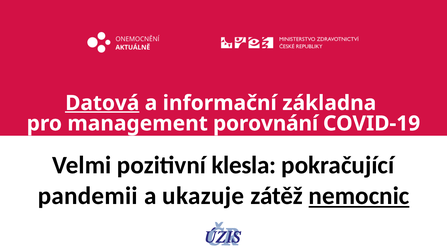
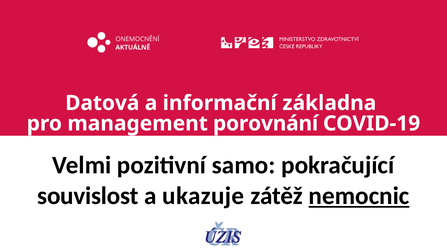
Datová underline: present -> none
klesla: klesla -> samo
pandemii: pandemii -> souvislost
